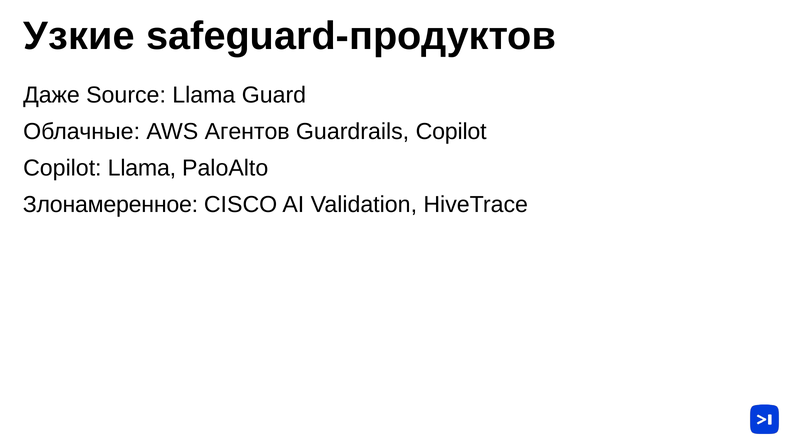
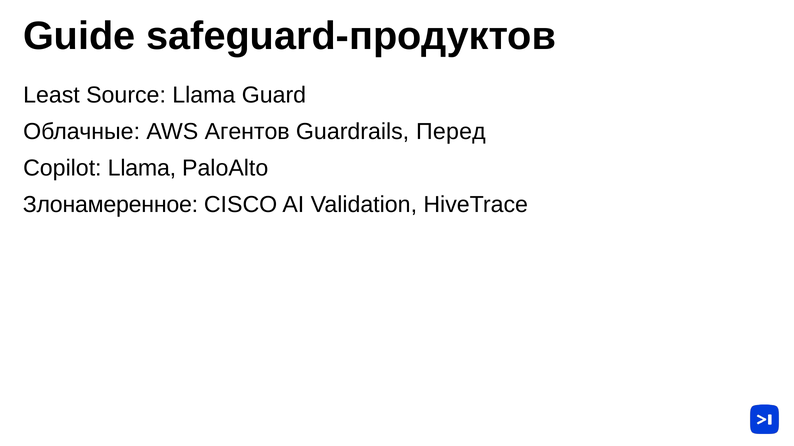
Узкие: Узкие -> Guide
Даже: Даже -> Least
Guardrails Copilot: Copilot -> Перед
